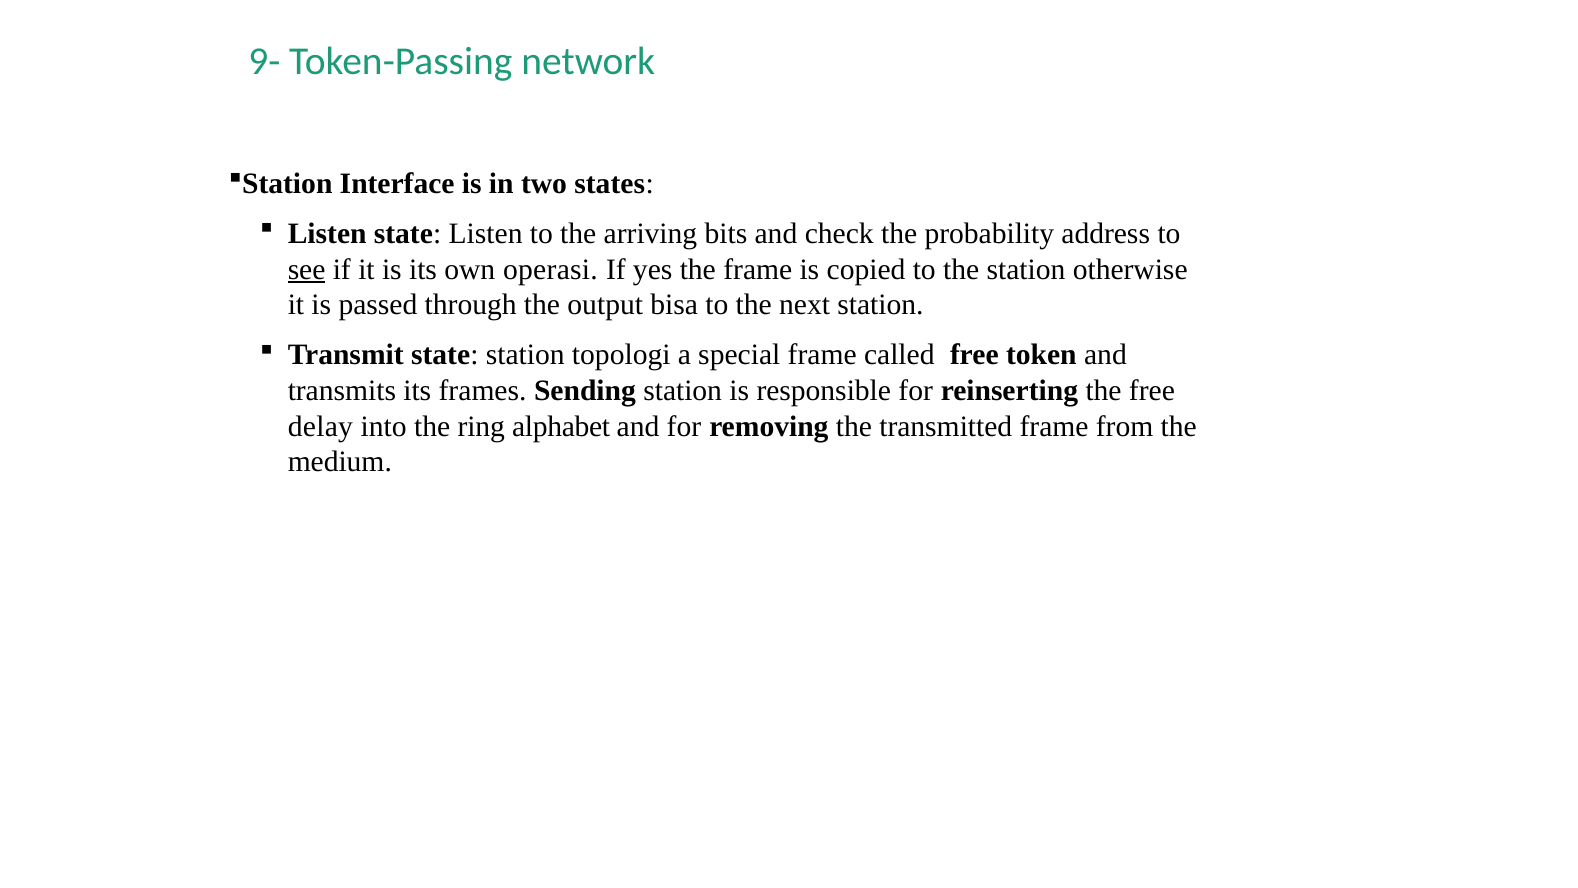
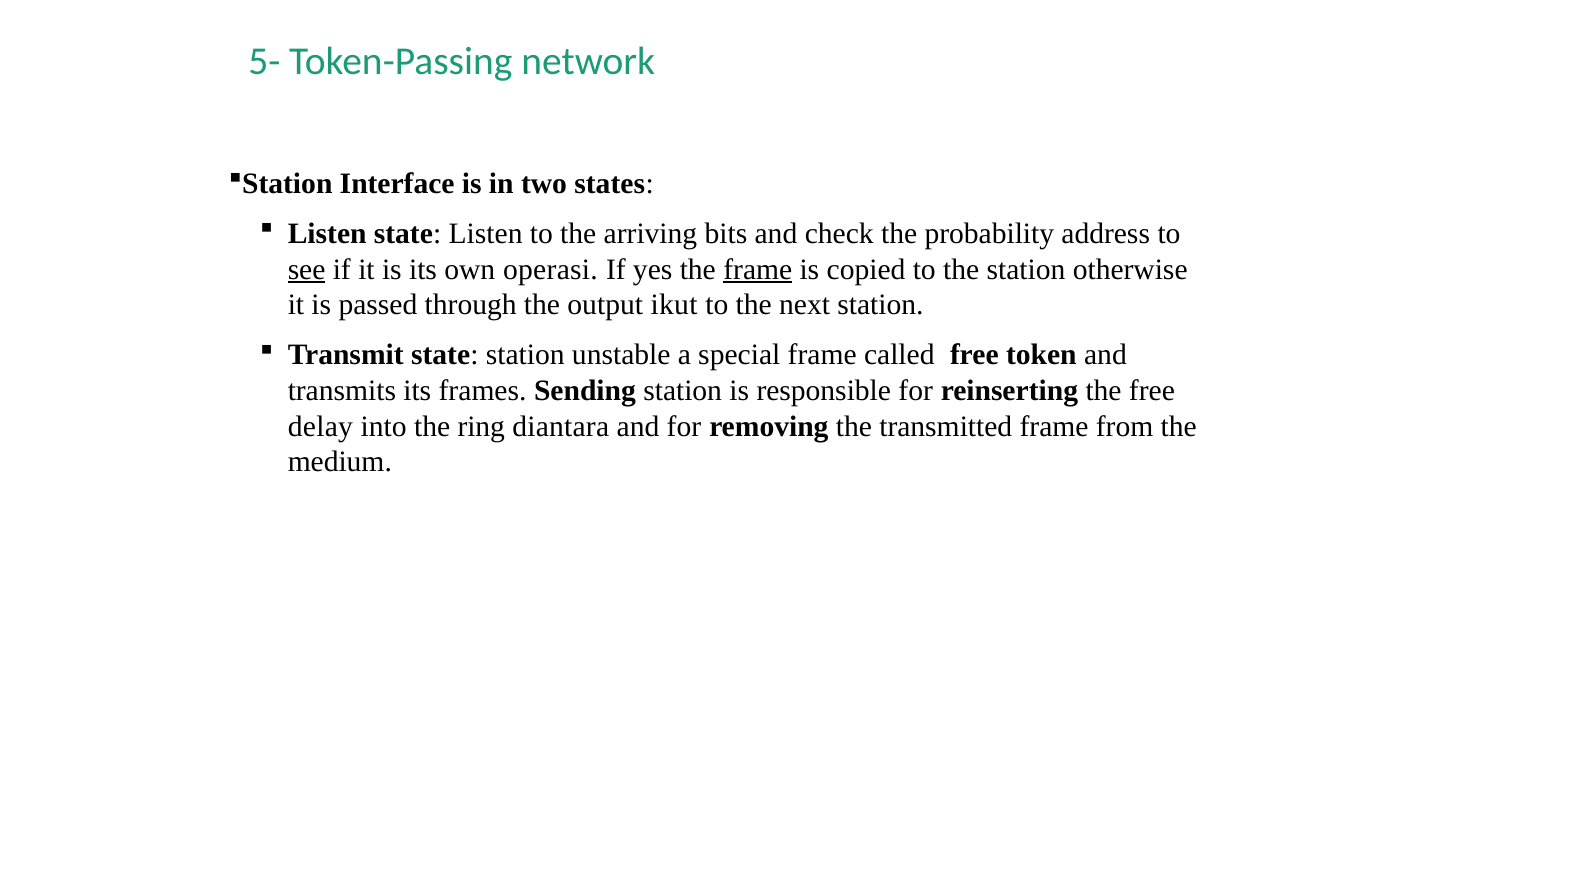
9-: 9- -> 5-
frame at (758, 269) underline: none -> present
bisa: bisa -> ikut
topologi: topologi -> unstable
alphabet: alphabet -> diantara
